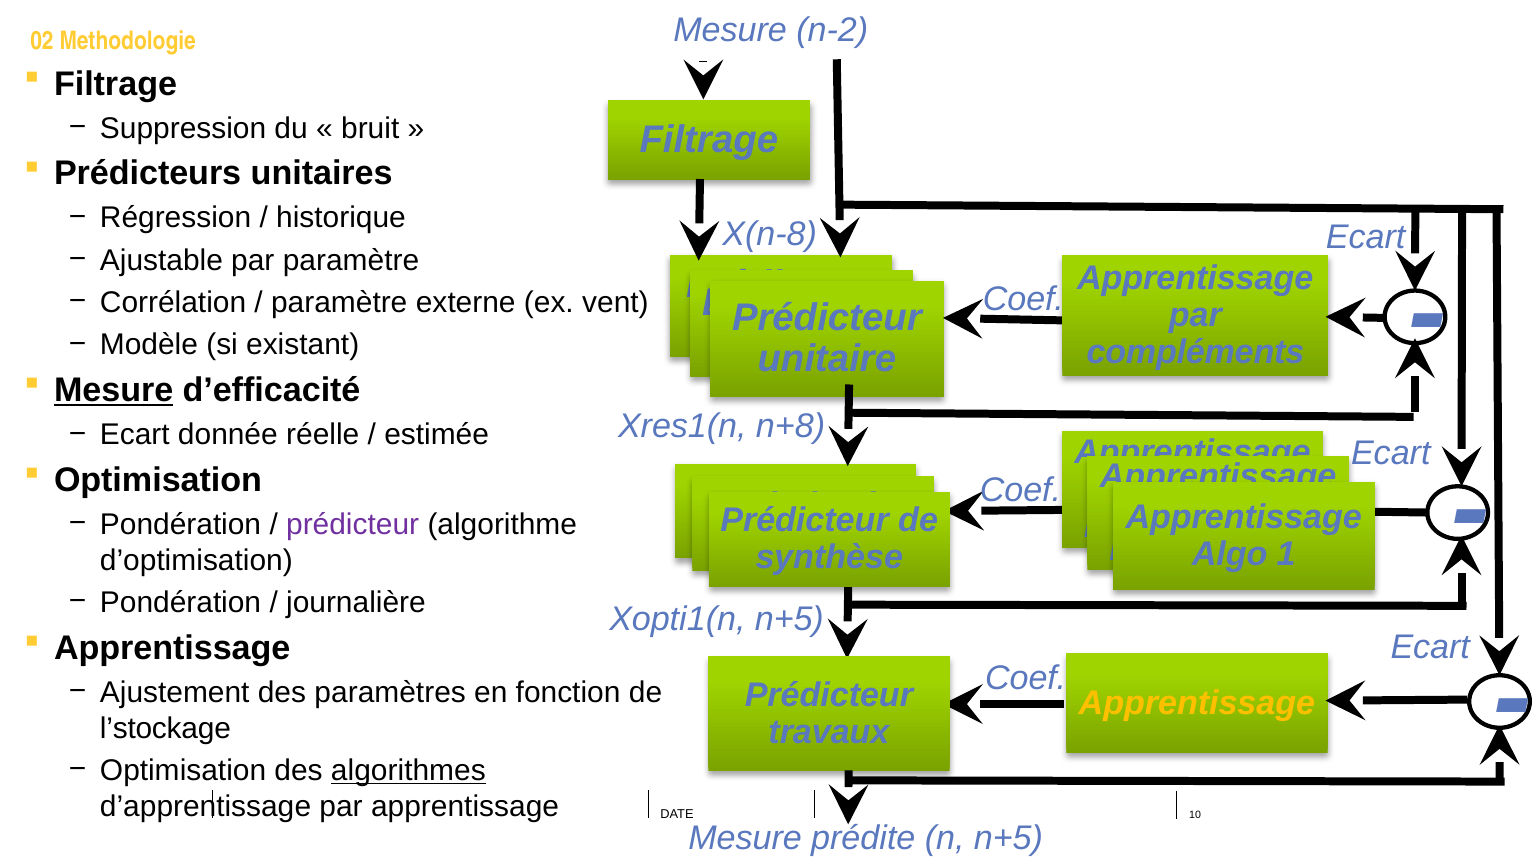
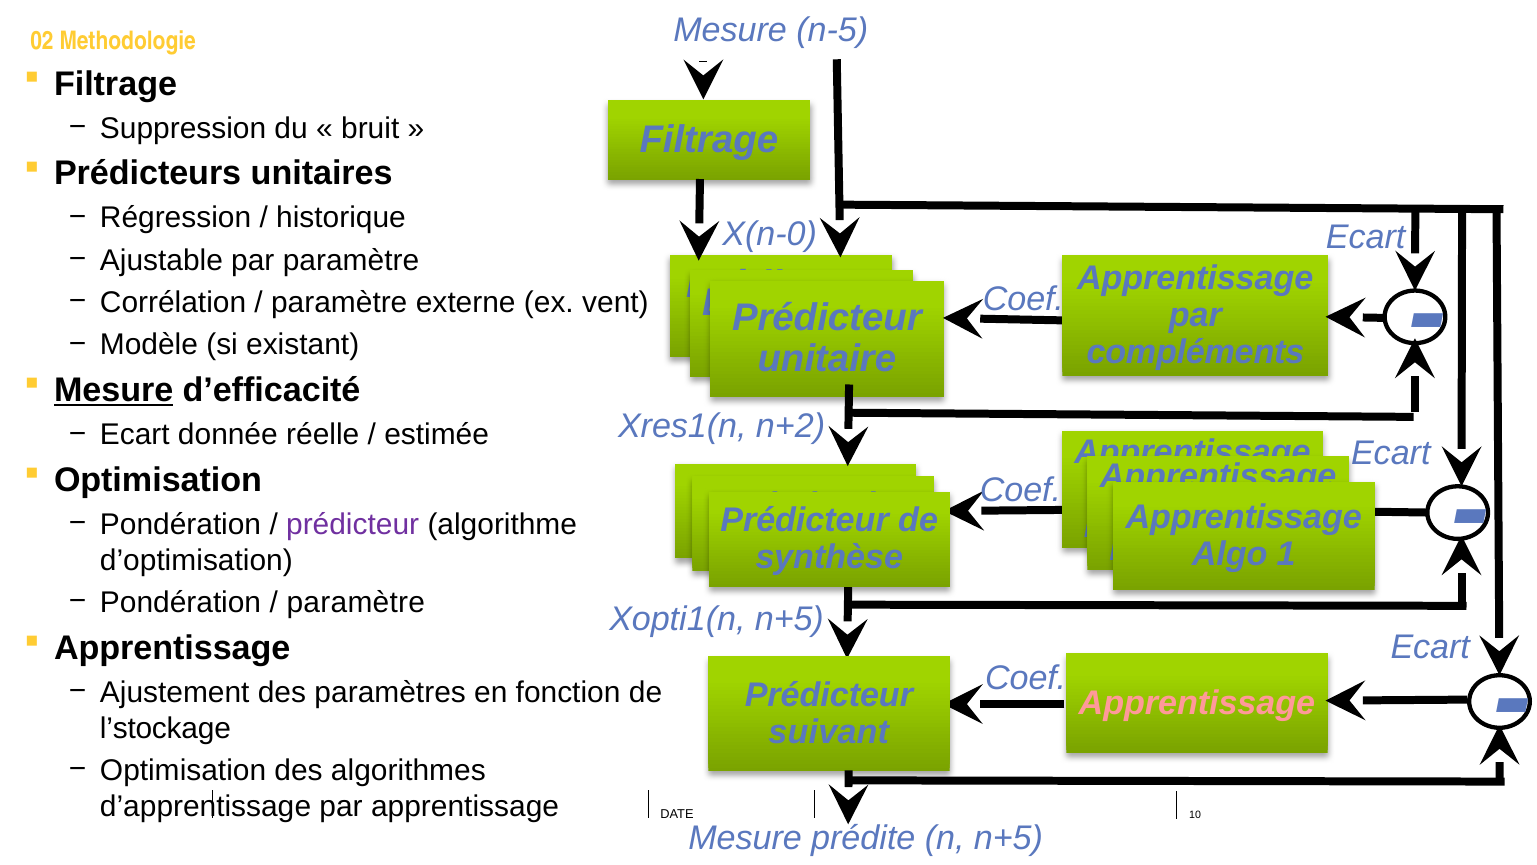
n-2: n-2 -> n-5
X(n-8: X(n-8 -> X(n-0
n+8: n+8 -> n+2
journalière at (356, 602): journalière -> paramètre
Apprentissage at (1197, 702) colour: yellow -> pink
travaux: travaux -> suivant
algorithmes underline: present -> none
